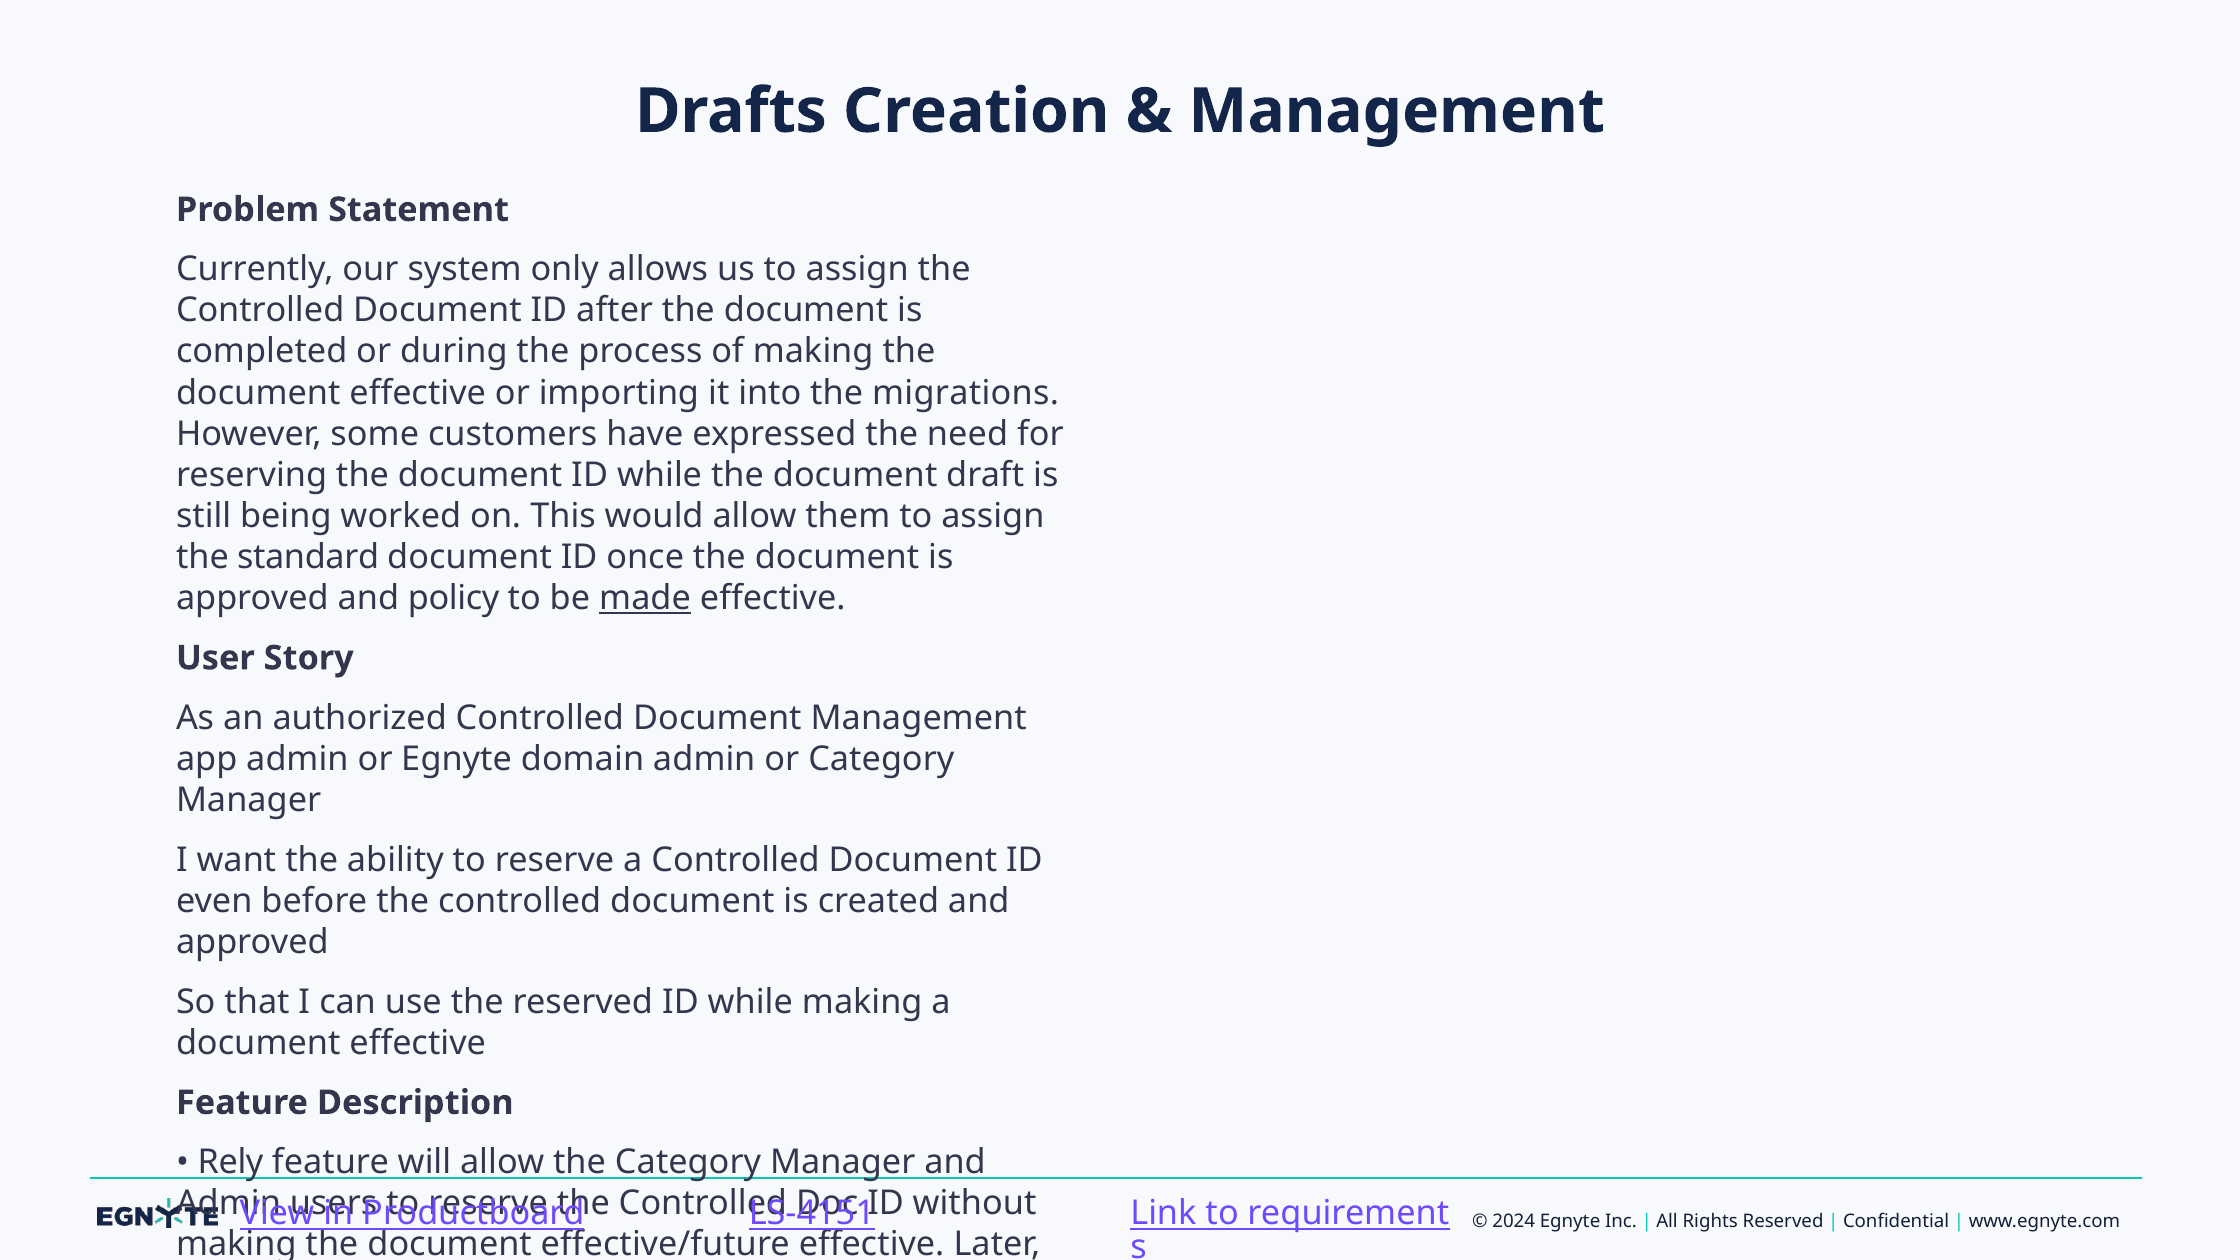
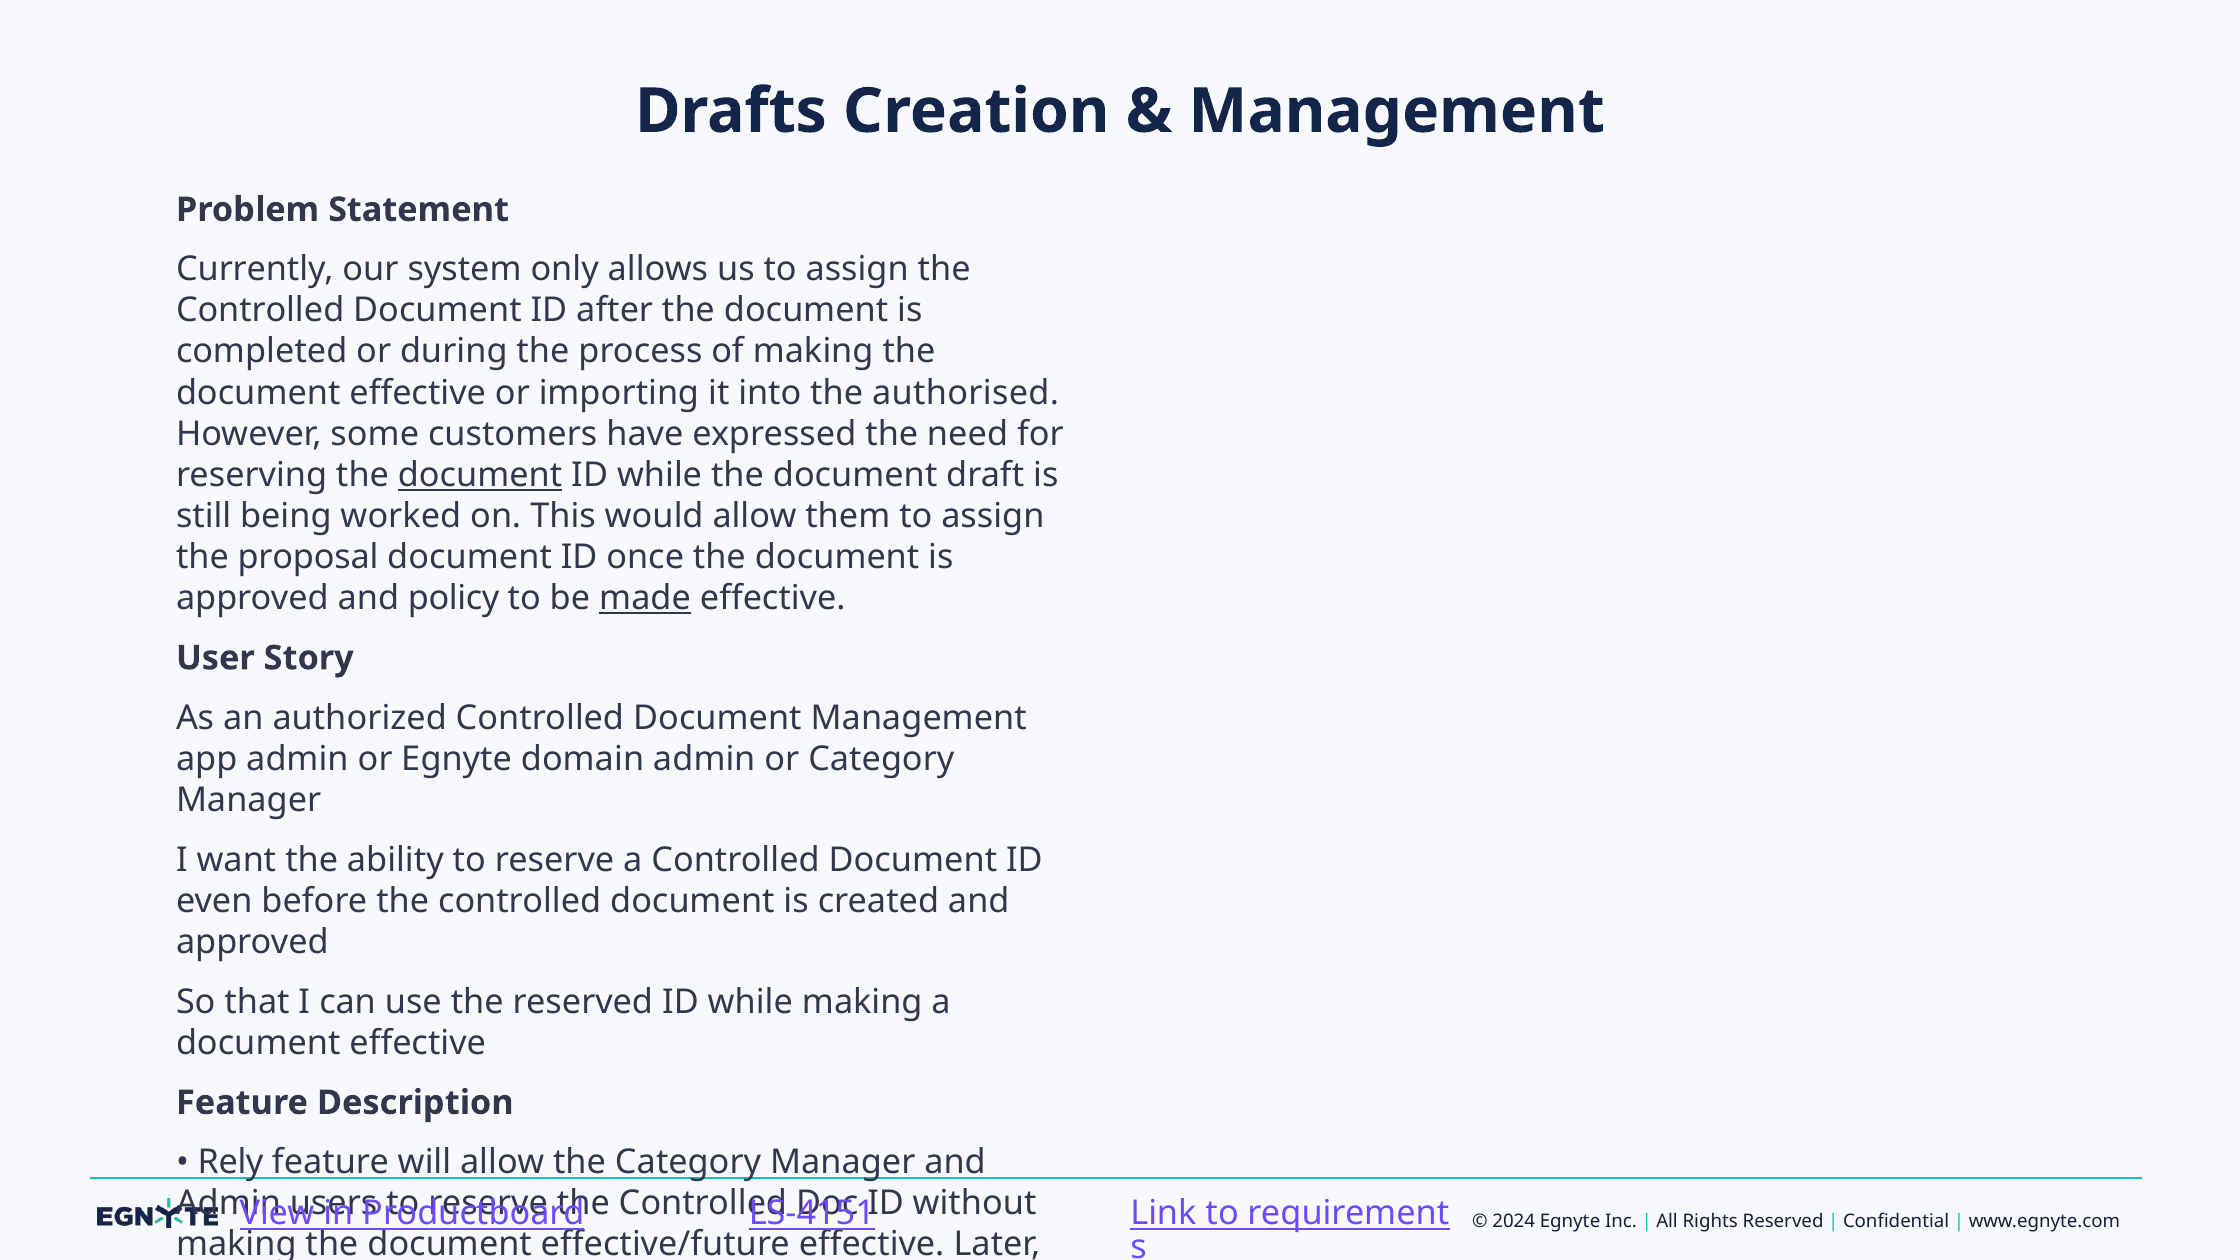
migrations: migrations -> authorised
document at (480, 475) underline: none -> present
standard: standard -> proposal
